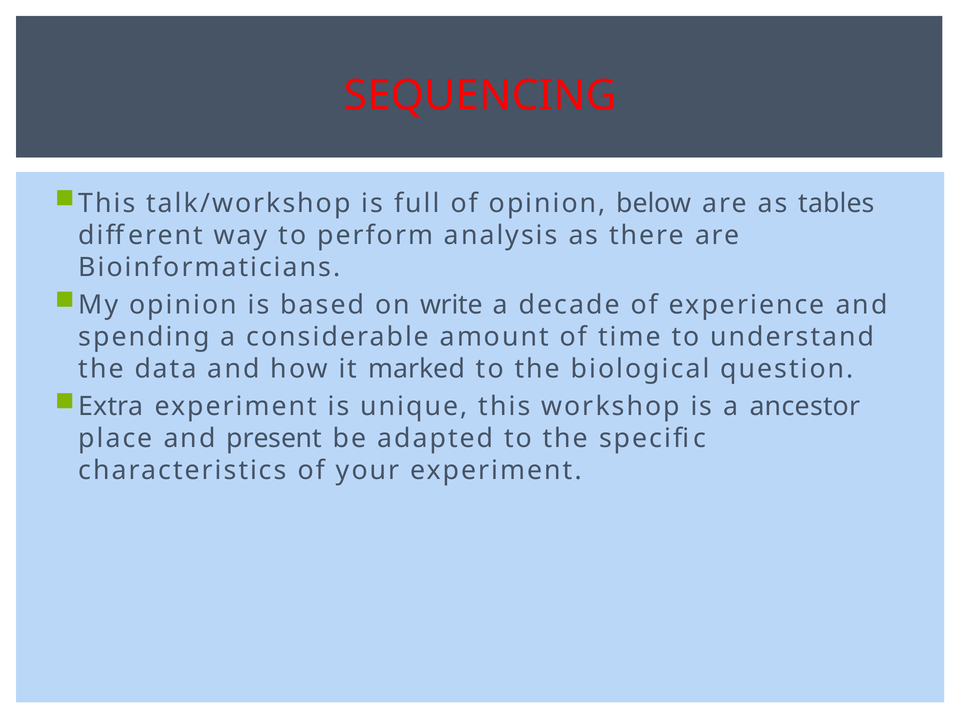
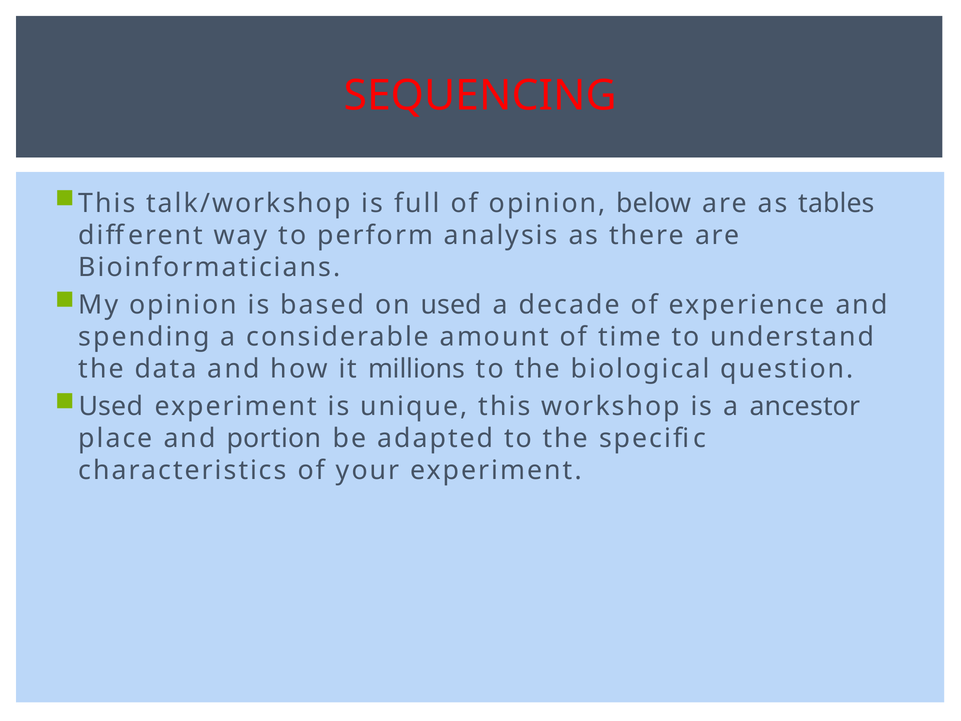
on write: write -> used
marked: marked -> millions
Extra at (111, 406): Extra -> Used
present: present -> portion
